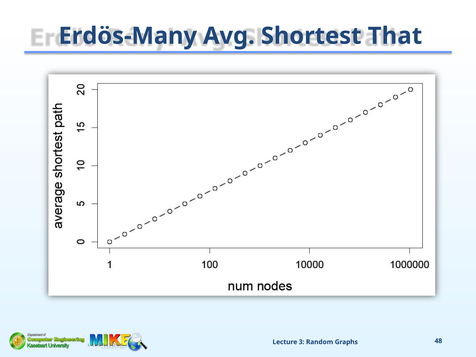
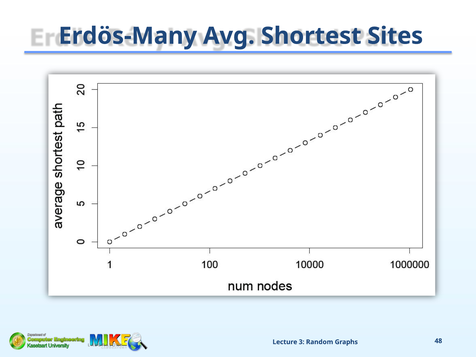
That: That -> Sites
